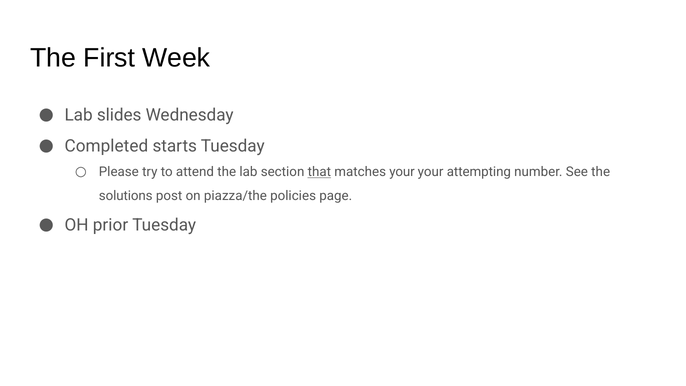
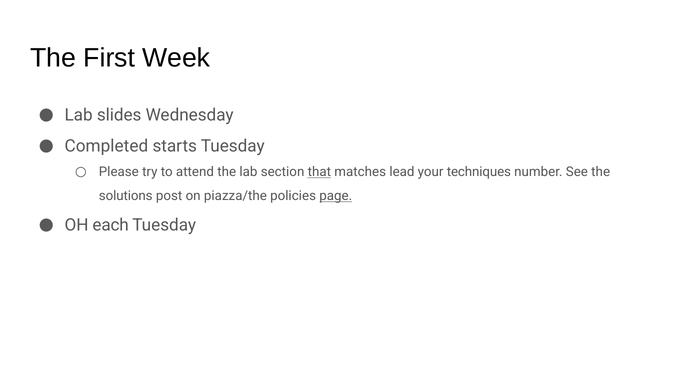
matches your: your -> lead
attempting: attempting -> techniques
page underline: none -> present
prior: prior -> each
